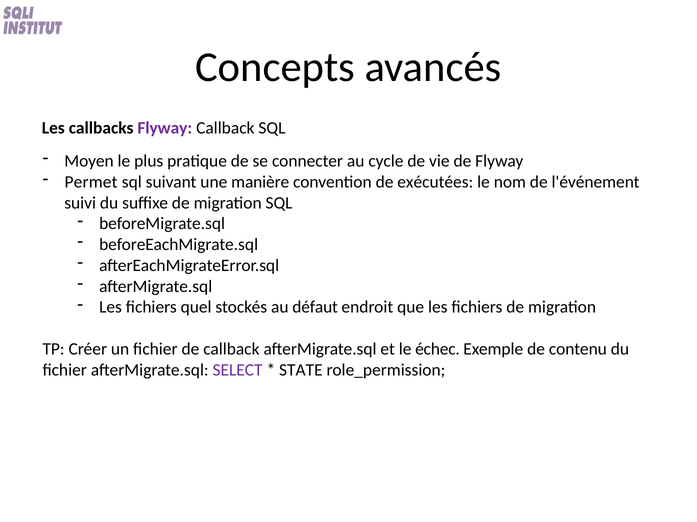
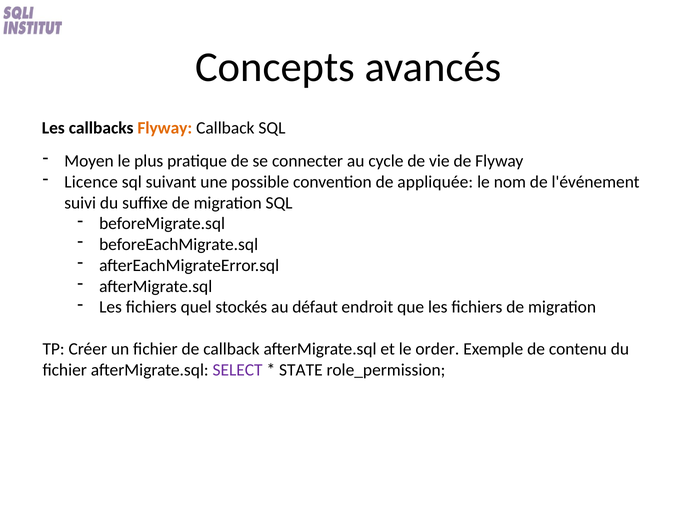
Flyway at (165, 128) colour: purple -> orange
Permet: Permet -> Licence
manière: manière -> possible
exécutées: exécutées -> appliquée
échec: échec -> order
